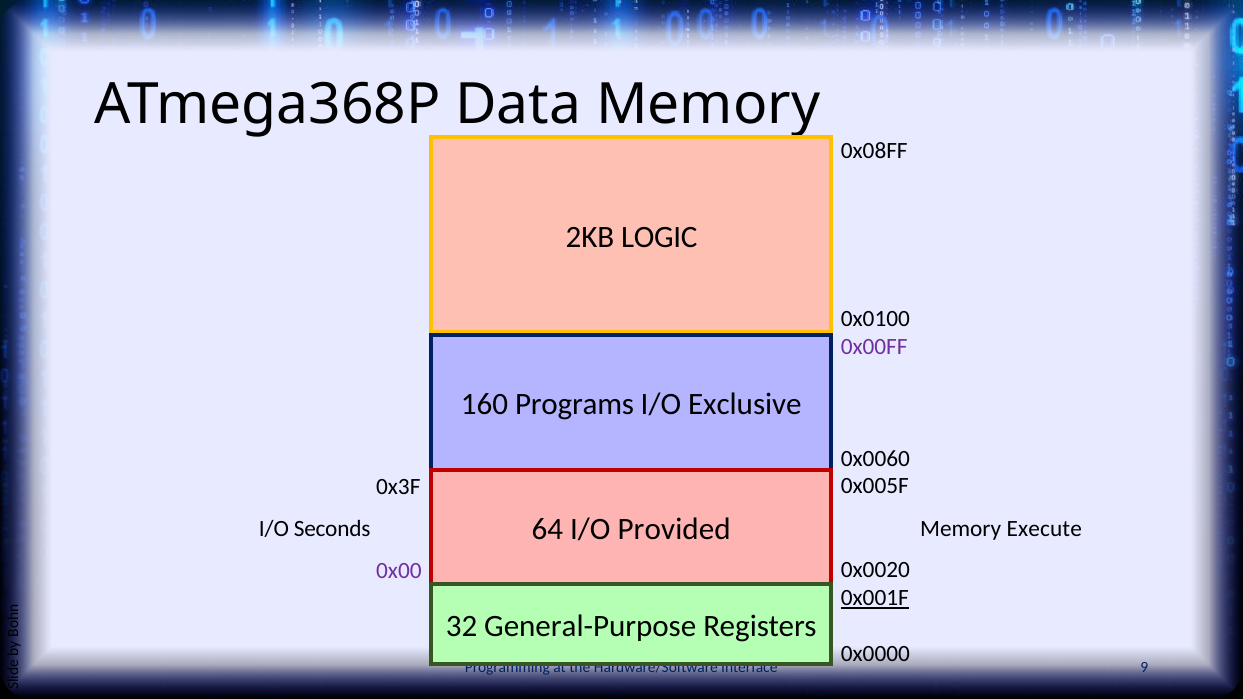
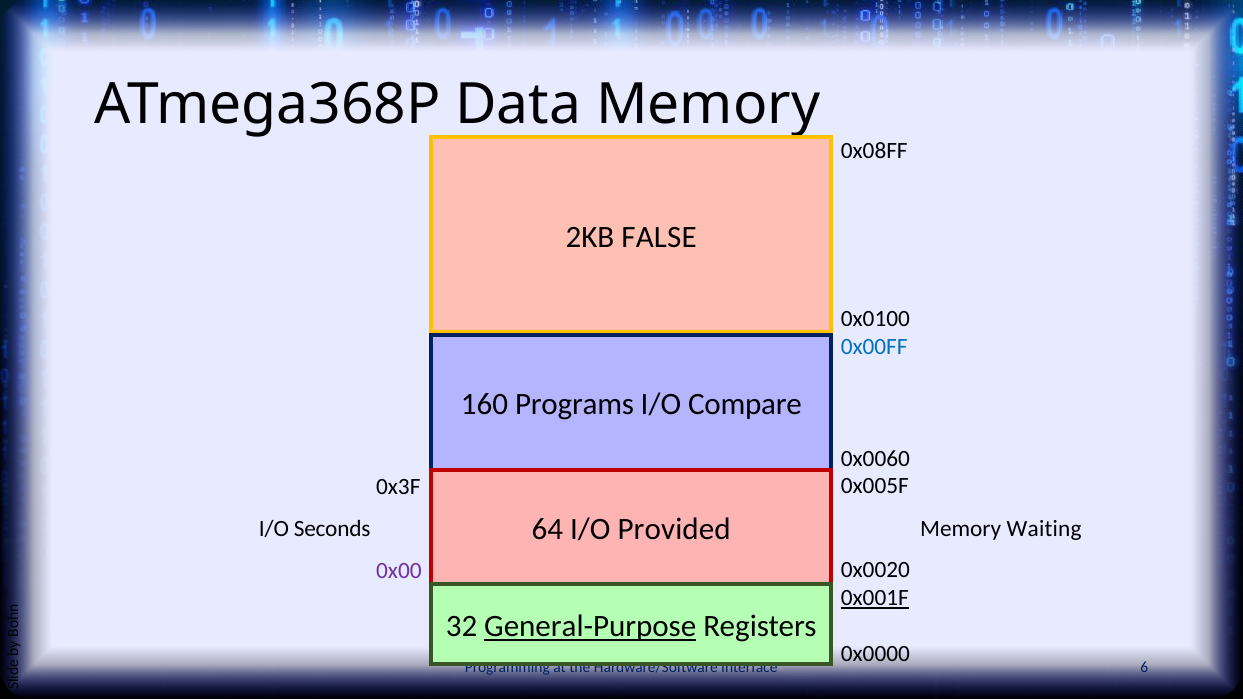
LOGIC: LOGIC -> FALSE
0x00FF colour: purple -> blue
Exclusive: Exclusive -> Compare
Execute: Execute -> Waiting
General-Purpose underline: none -> present
9: 9 -> 6
